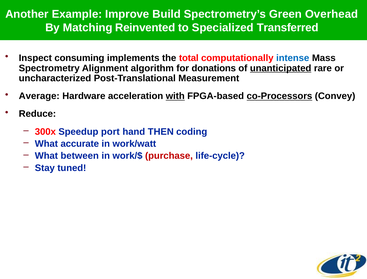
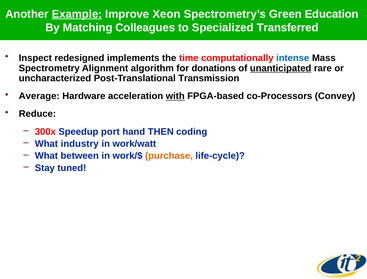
Example underline: none -> present
Build: Build -> Xeon
Overhead: Overhead -> Education
Reinvented: Reinvented -> Colleagues
consuming: consuming -> redesigned
total: total -> time
Measurement: Measurement -> Transmission
co-Processors underline: present -> none
accurate: accurate -> industry
purchase colour: red -> orange
